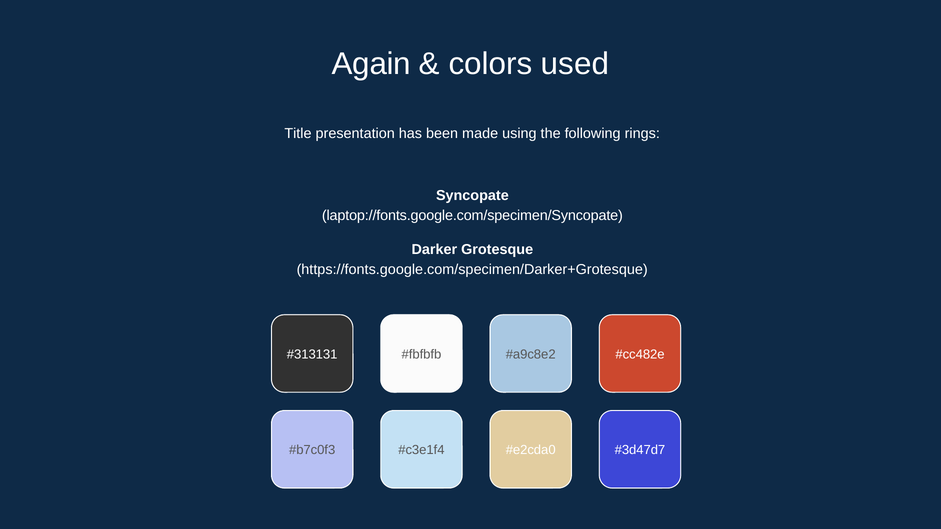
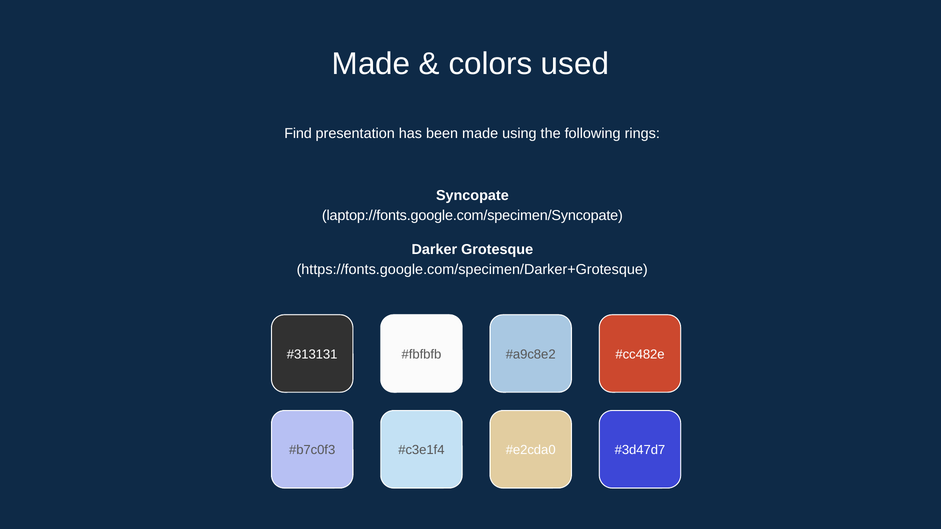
Again at (371, 64): Again -> Made
Title: Title -> Find
